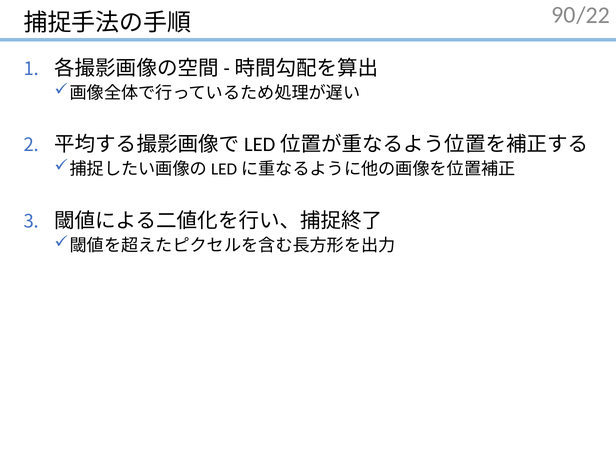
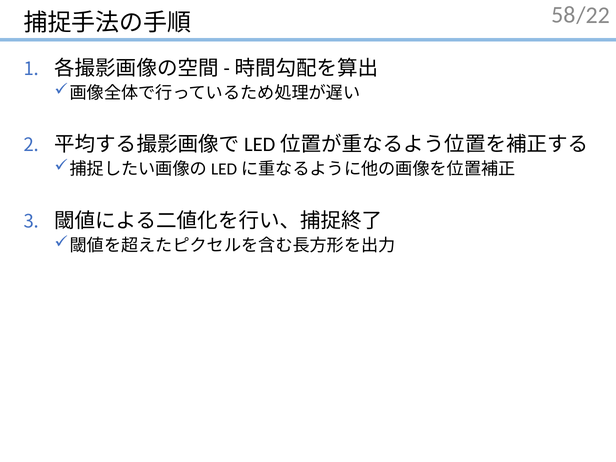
90: 90 -> 58
